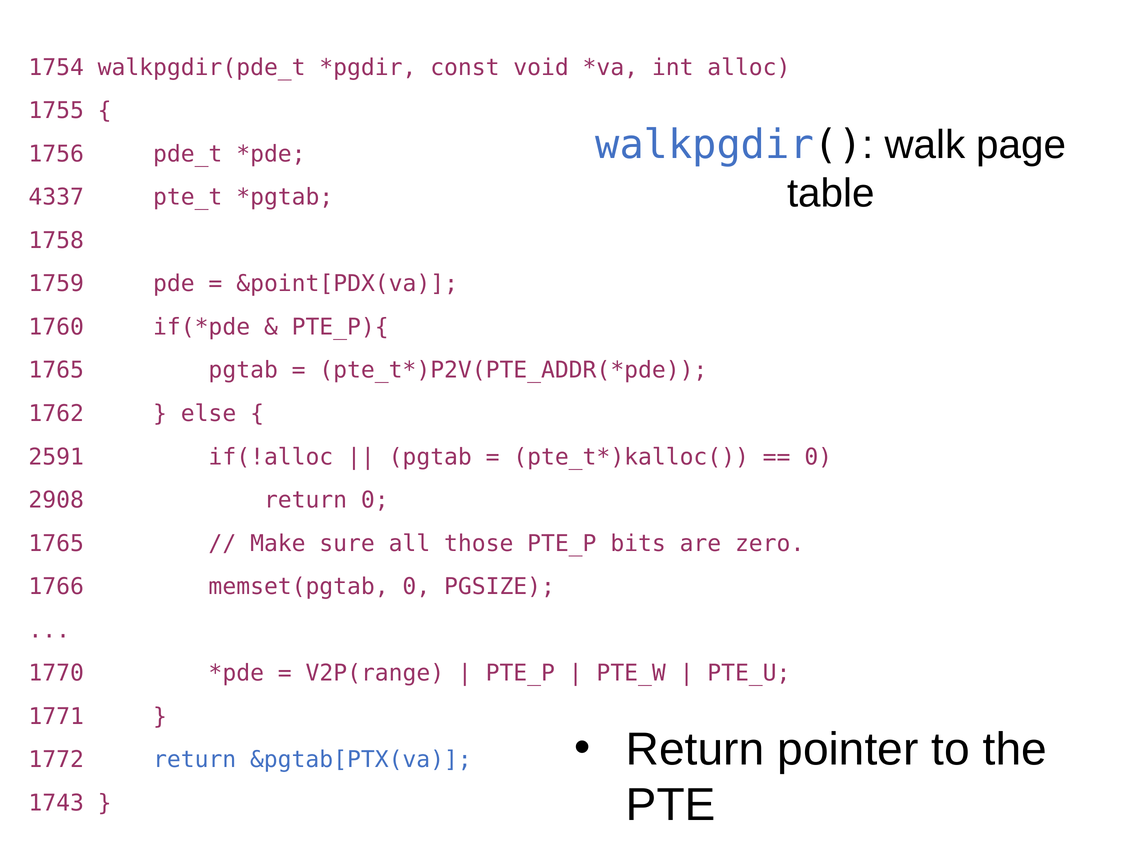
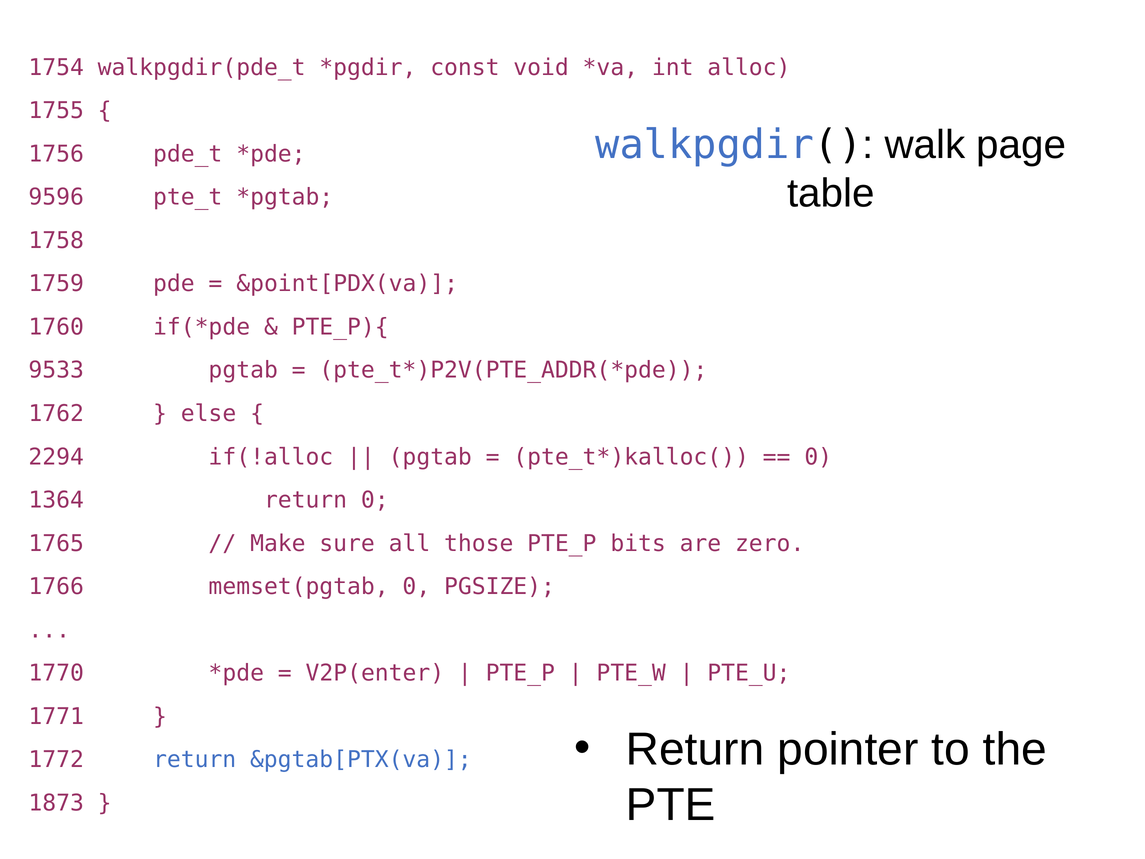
4337: 4337 -> 9596
1765 at (56, 370): 1765 -> 9533
2591: 2591 -> 2294
2908: 2908 -> 1364
V2P(range: V2P(range -> V2P(enter
1743: 1743 -> 1873
